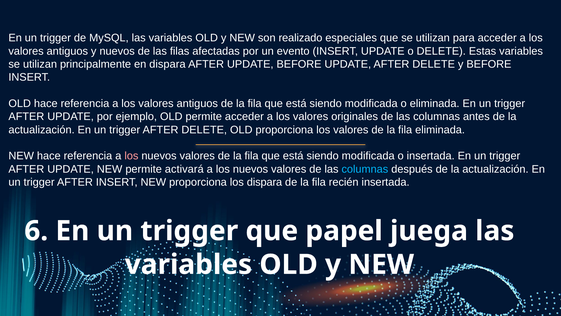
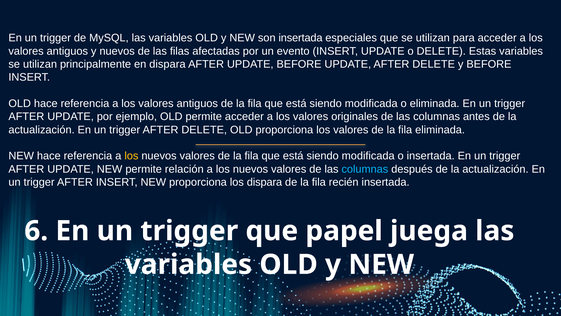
son realizado: realizado -> insertada
los at (131, 156) colour: pink -> yellow
activará: activará -> relación
